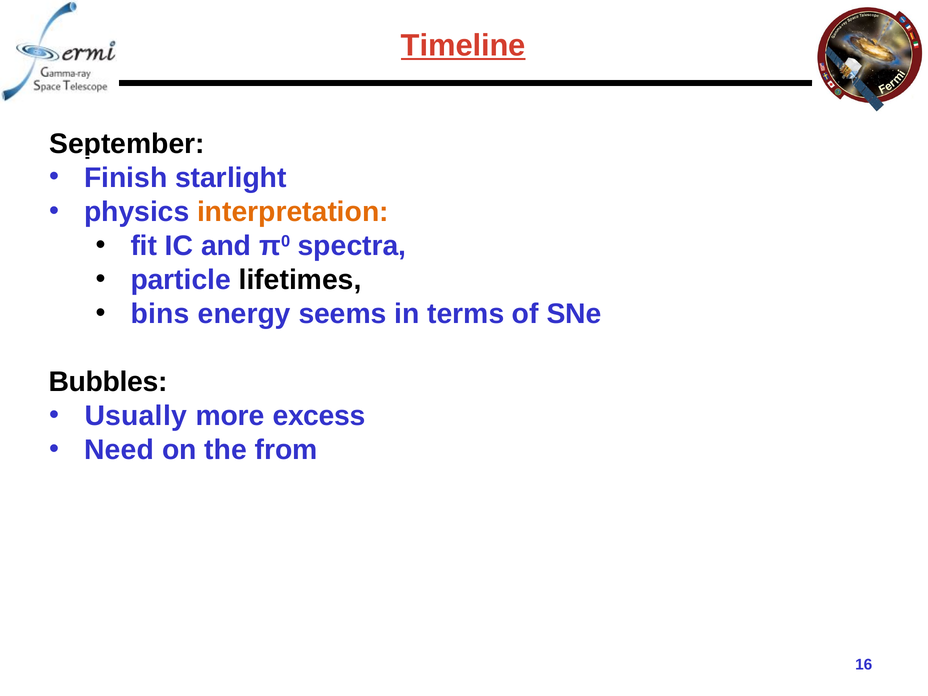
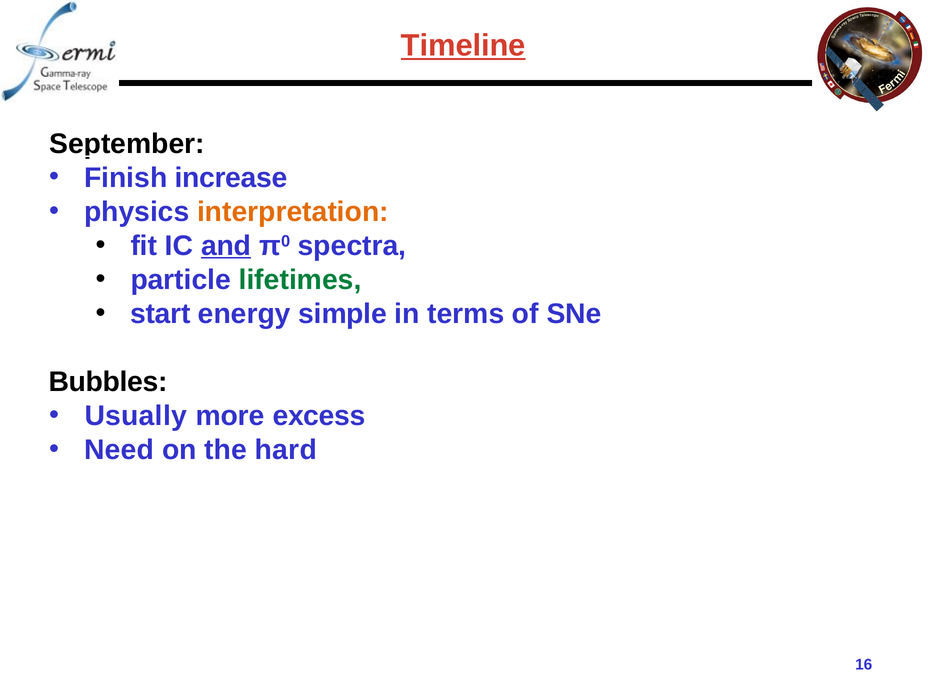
starlight: starlight -> increase
and underline: none -> present
lifetimes colour: black -> green
bins: bins -> start
seems: seems -> simple
from: from -> hard
